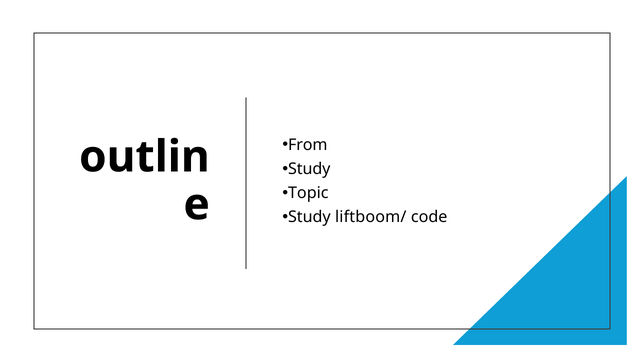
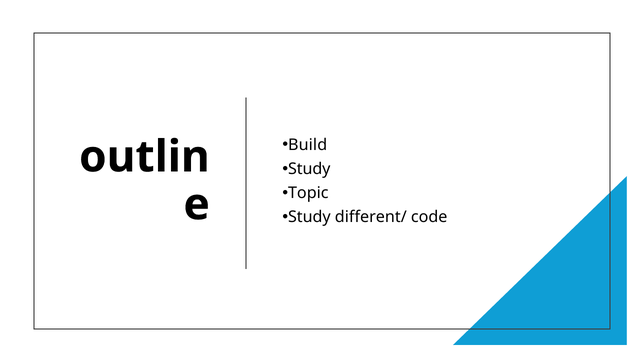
From: From -> Build
liftboom/: liftboom/ -> different/
